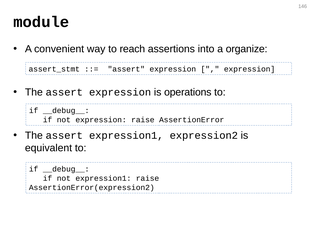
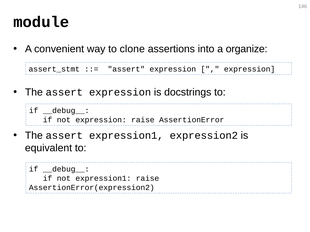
reach: reach -> clone
operations: operations -> docstrings
